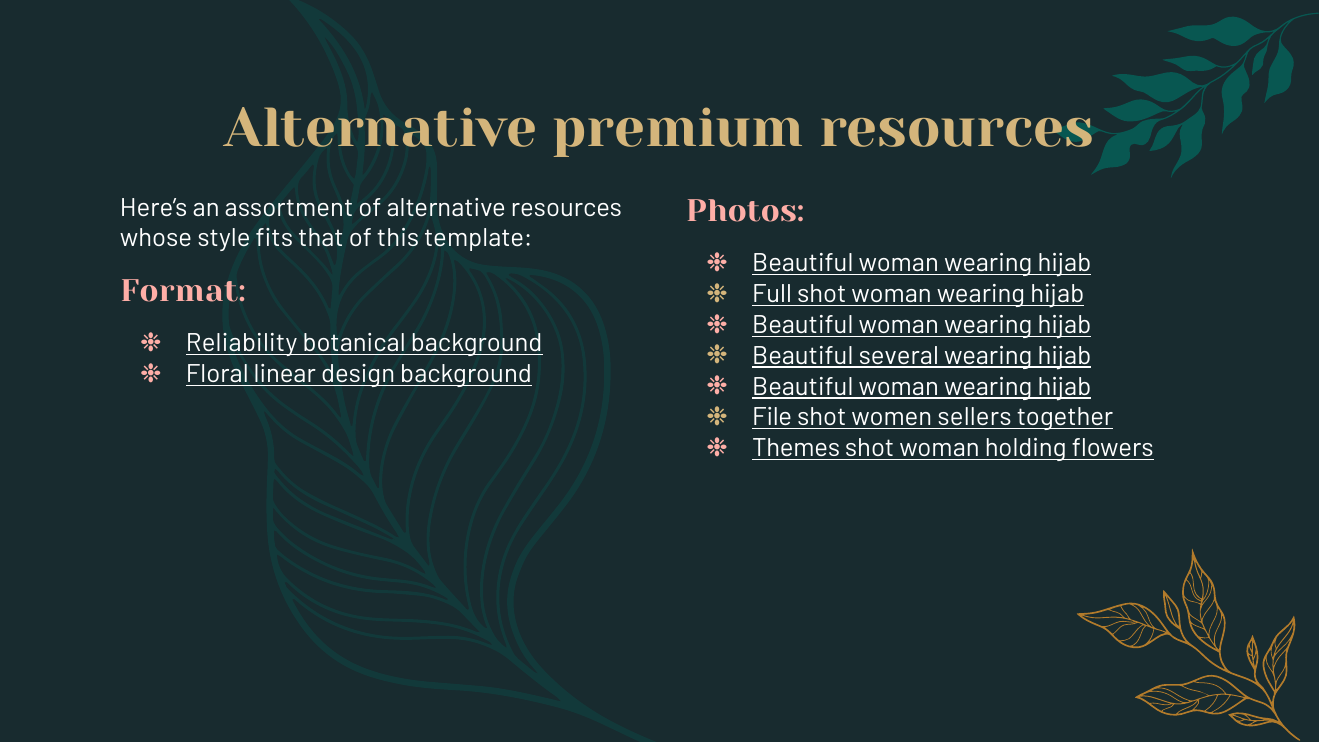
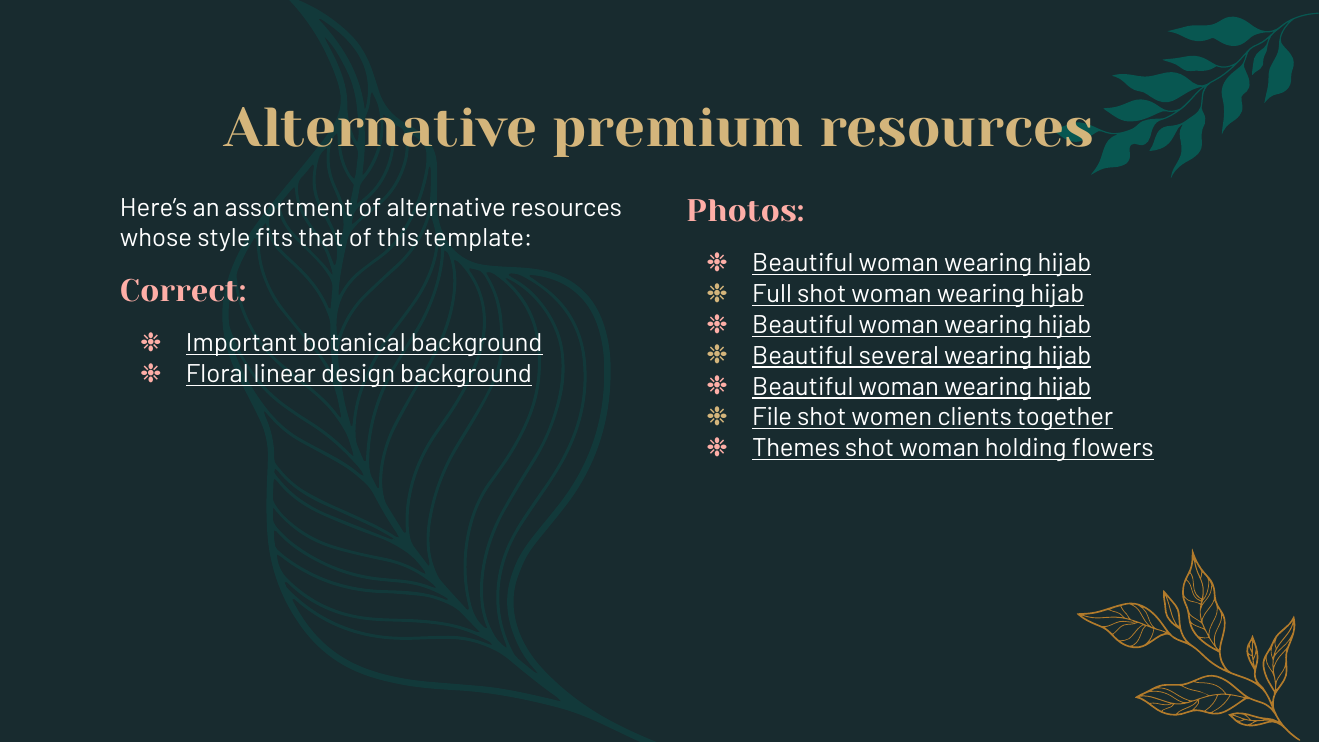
Format: Format -> Correct
Reliability: Reliability -> Important
sellers: sellers -> clients
